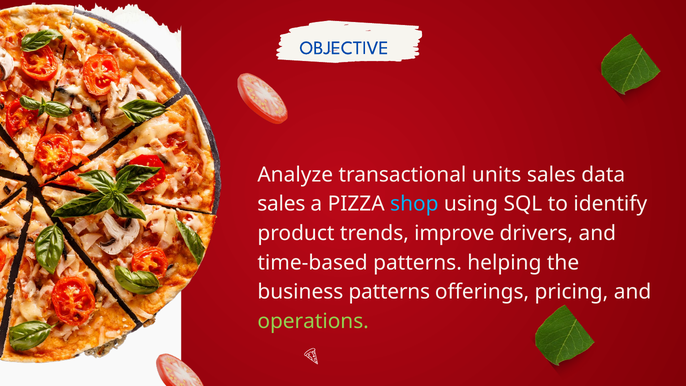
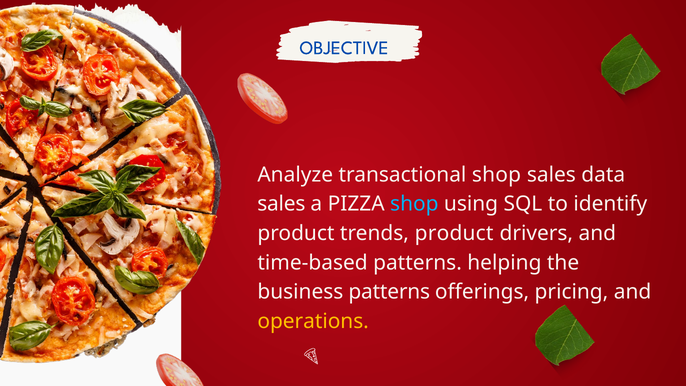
transactional units: units -> shop
trends improve: improve -> product
operations colour: light green -> yellow
